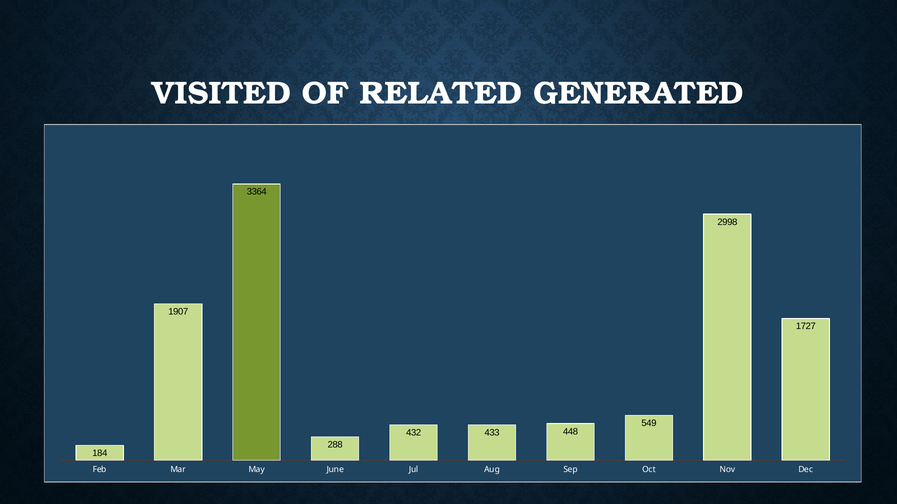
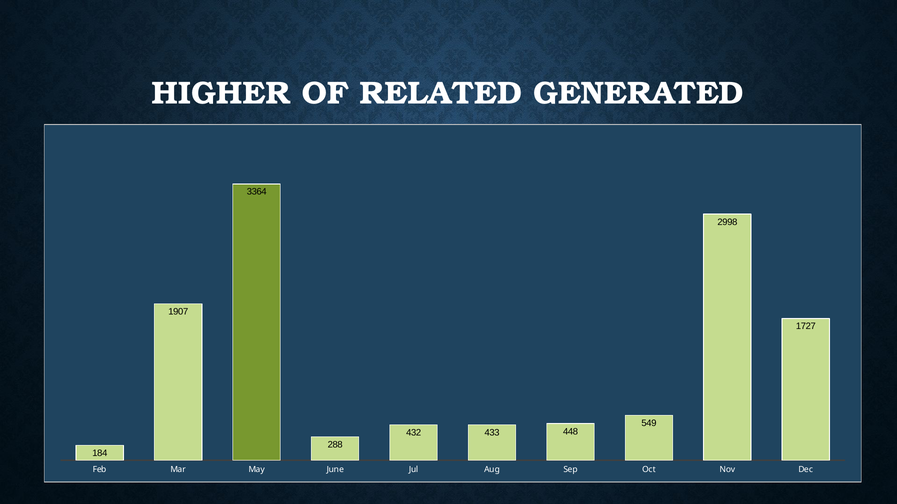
VISITED: VISITED -> HIGHER
